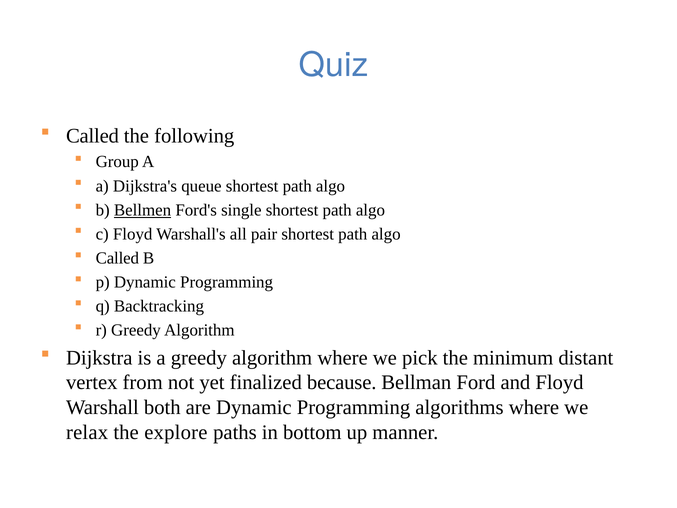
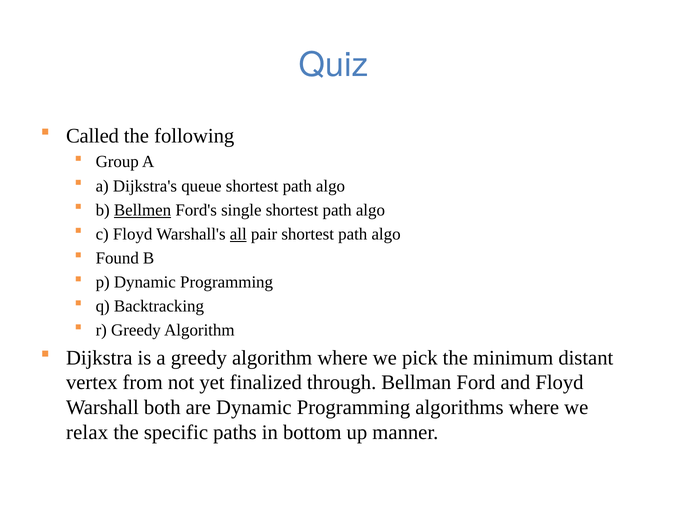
all underline: none -> present
Called at (117, 258): Called -> Found
because: because -> through
explore: explore -> specific
